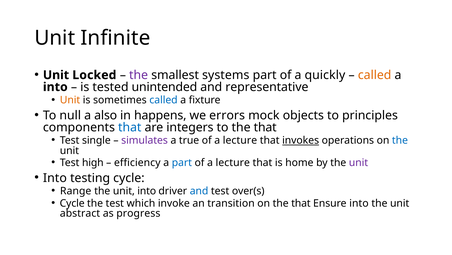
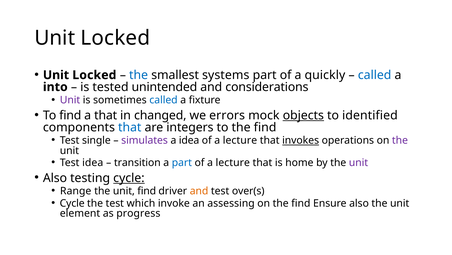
Infinite at (115, 38): Infinite -> Locked
the at (139, 75) colour: purple -> blue
called at (375, 75) colour: orange -> blue
representative: representative -> considerations
Unit at (70, 100) colour: orange -> purple
To null: null -> find
a also: also -> that
happens: happens -> changed
objects underline: none -> present
principles: principles -> identified
to the that: that -> find
a true: true -> idea
the at (400, 140) colour: blue -> purple
Test high: high -> idea
efficiency: efficiency -> transition
Into at (55, 177): Into -> Also
cycle at (129, 177) underline: none -> present
unit into: into -> find
and at (199, 191) colour: blue -> orange
transition: transition -> assessing
on the that: that -> find
Ensure into: into -> also
abstract: abstract -> element
